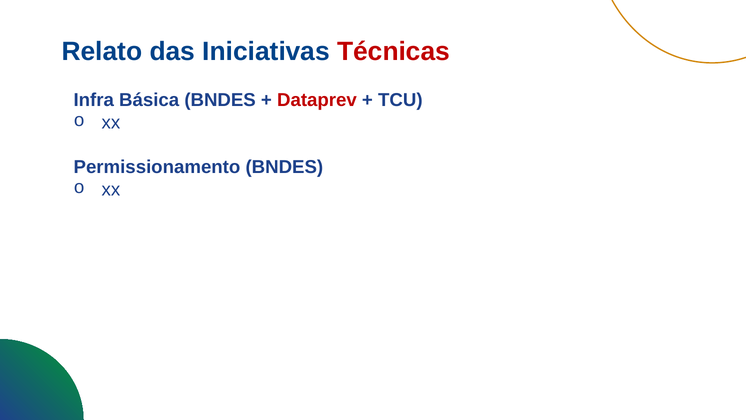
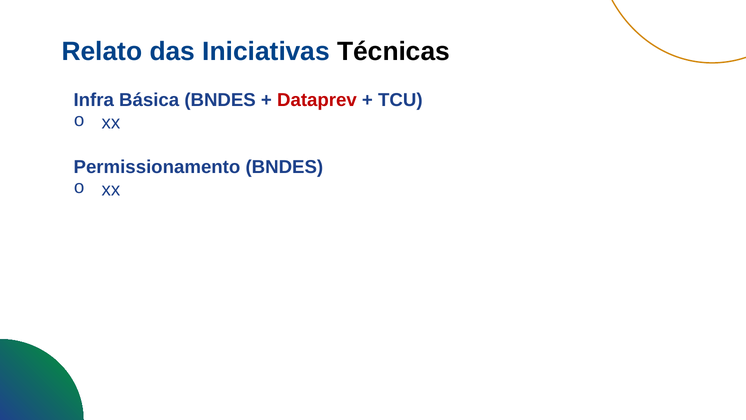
Técnicas colour: red -> black
